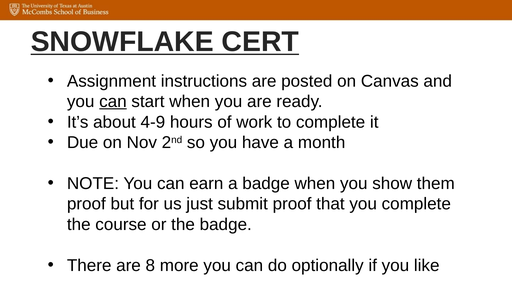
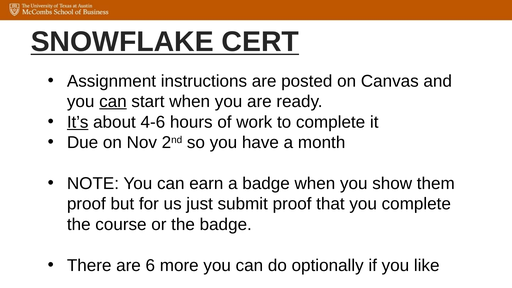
It’s underline: none -> present
4-9: 4-9 -> 4-6
8: 8 -> 6
